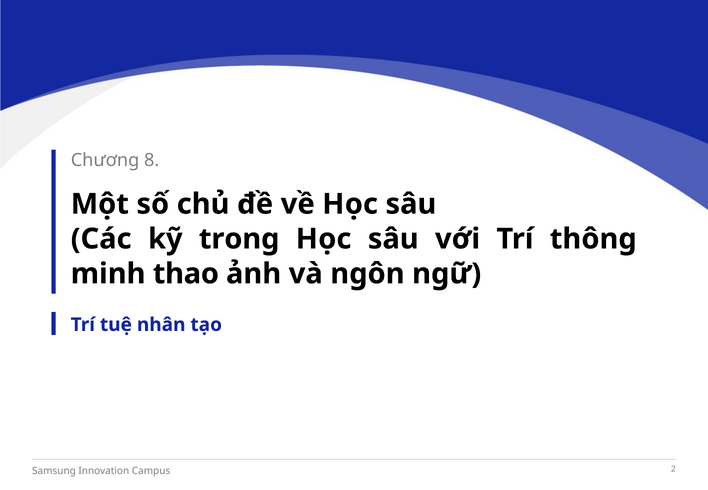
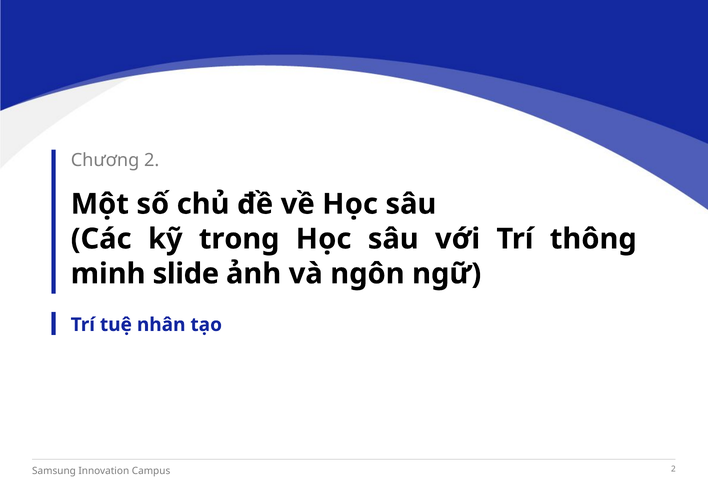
Chương 8: 8 -> 2
thao: thao -> slide
